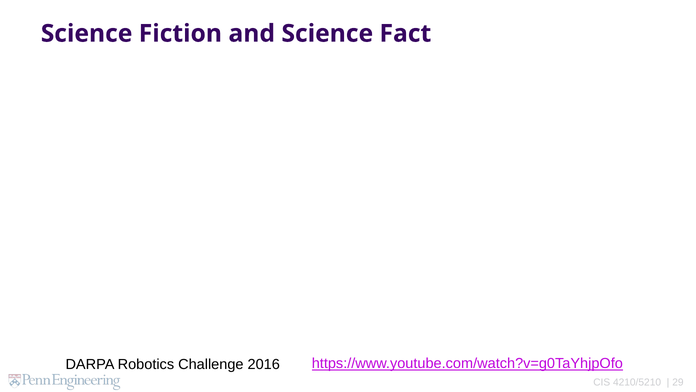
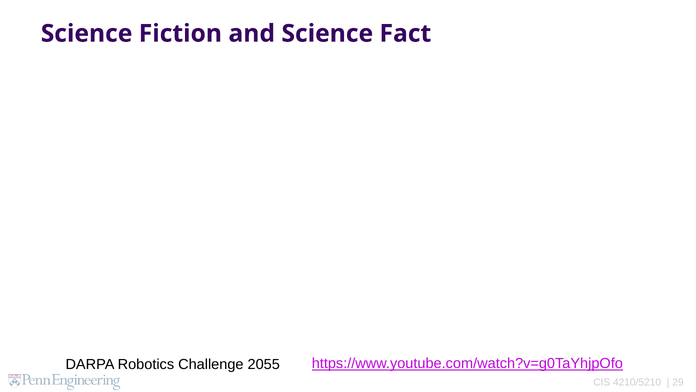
2016: 2016 -> 2055
